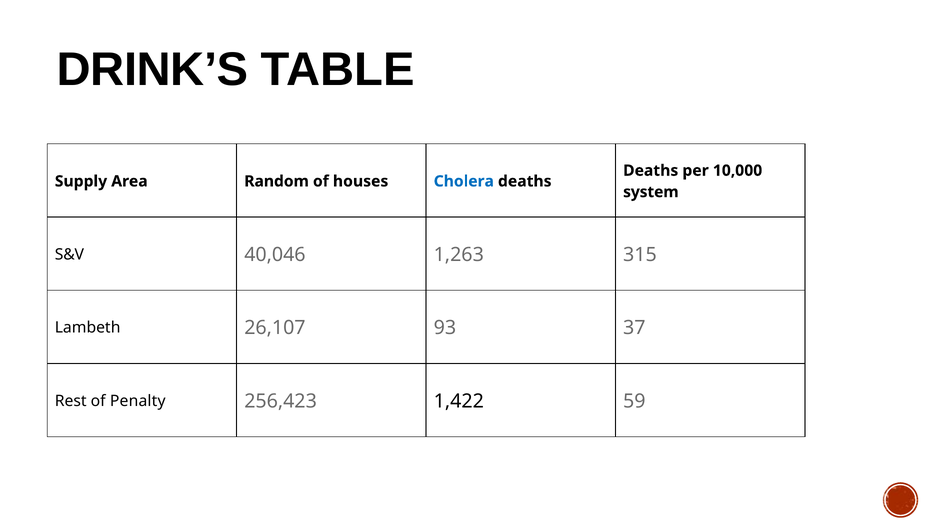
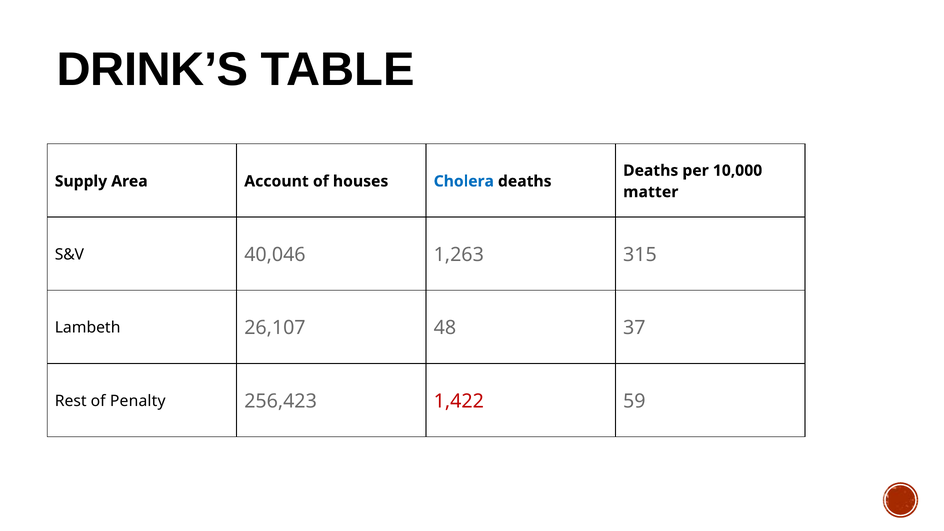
Random: Random -> Account
system: system -> matter
93: 93 -> 48
1,422 colour: black -> red
